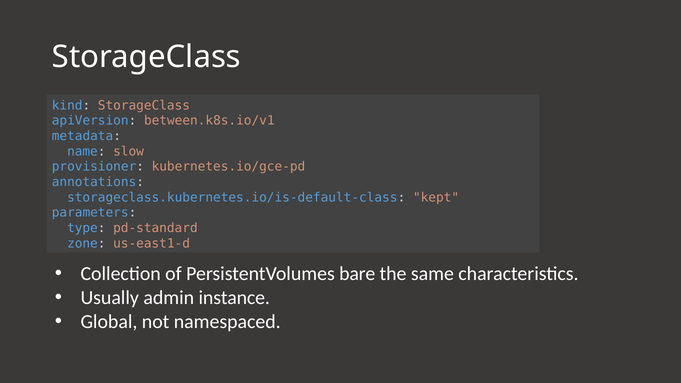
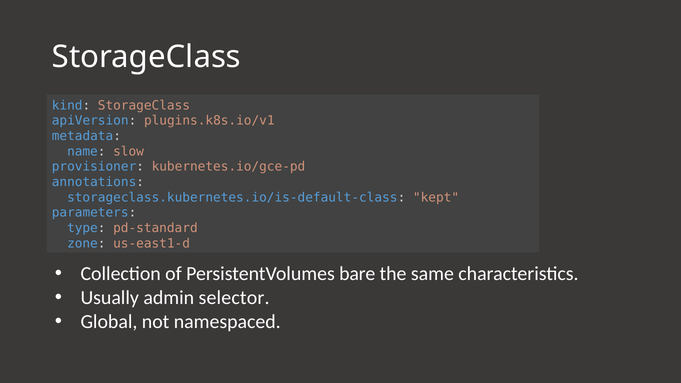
between.k8s.io/v1: between.k8s.io/v1 -> plugins.k8s.io/v1
instance: instance -> selector
